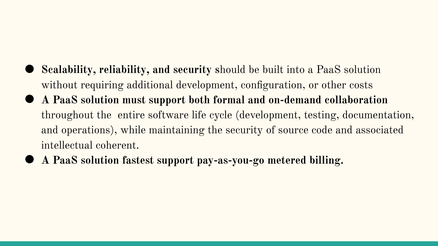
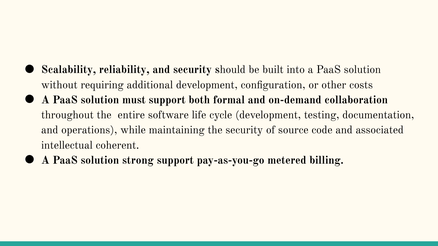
fastest: fastest -> strong
